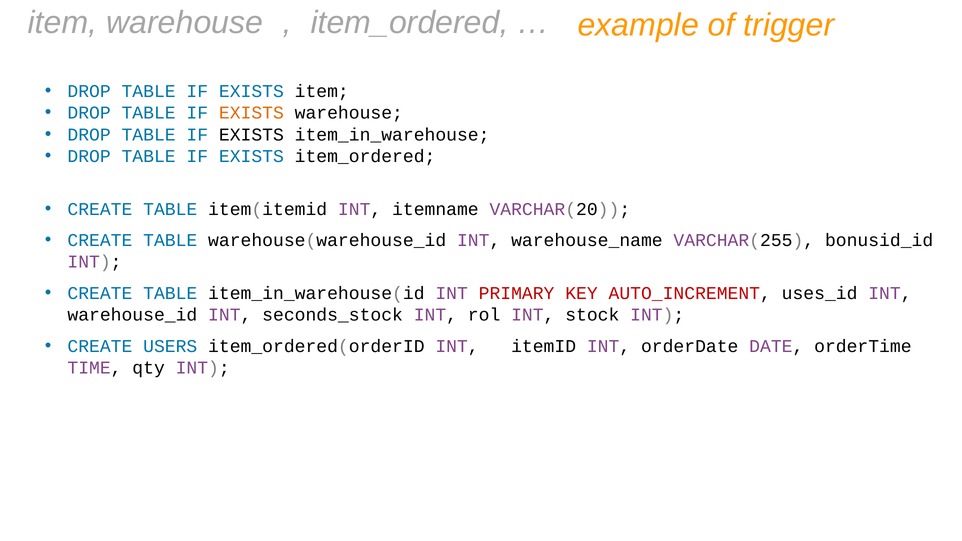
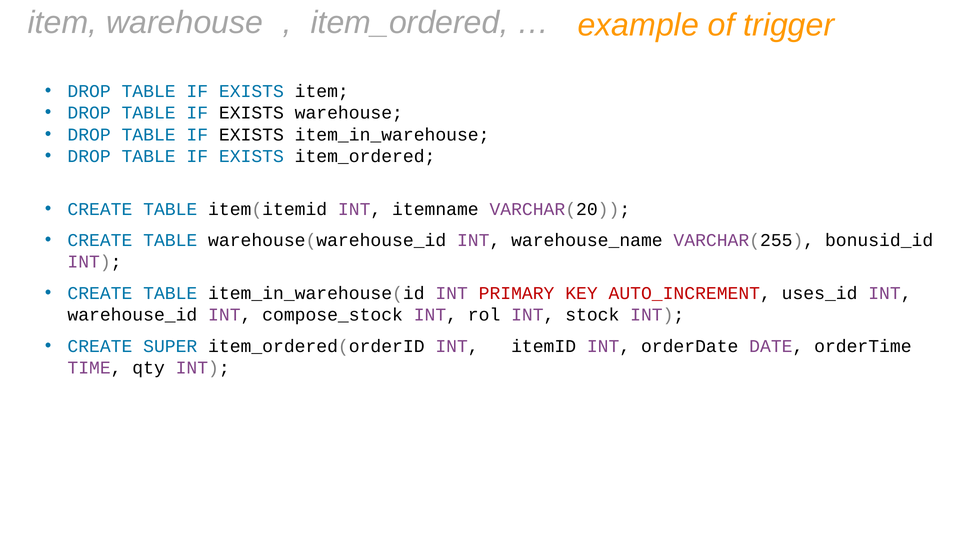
EXISTS at (251, 113) colour: orange -> black
seconds_stock: seconds_stock -> compose_stock
USERS: USERS -> SUPER
